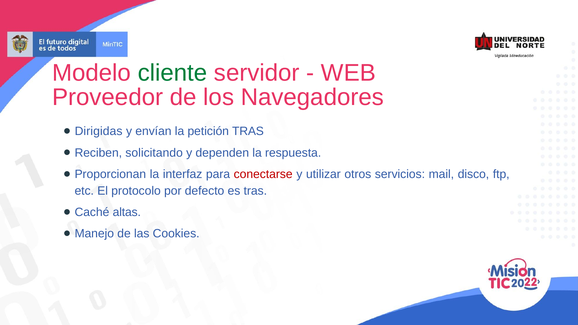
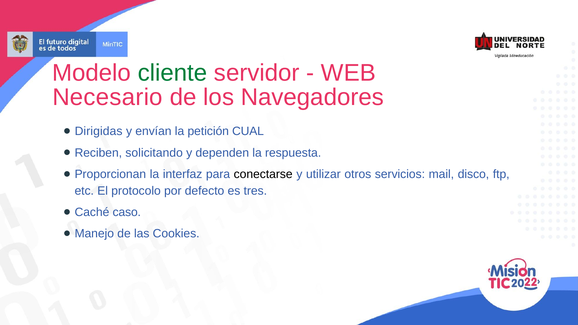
Proveedor: Proveedor -> Necesario
petición TRAS: TRAS -> CUAL
conectarse colour: red -> black
es tras: tras -> tres
altas: altas -> caso
